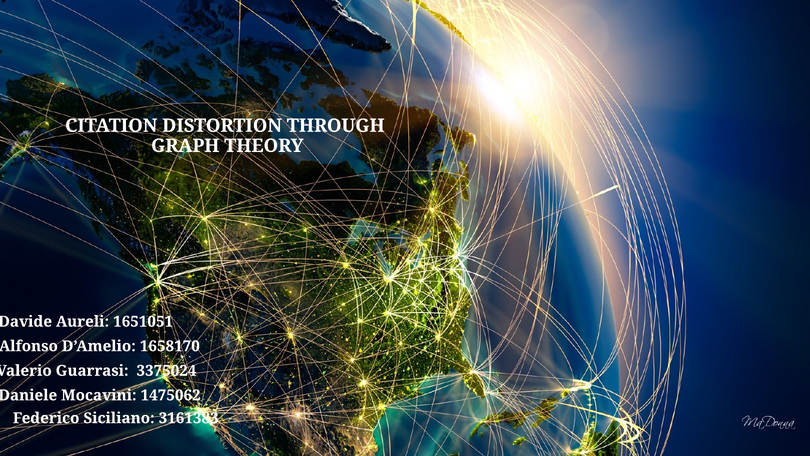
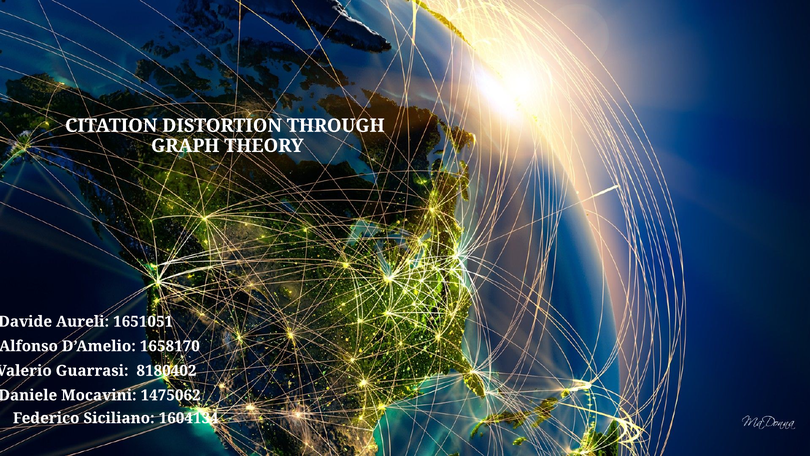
3375024: 3375024 -> 8180402
3161383: 3161383 -> 1604134
